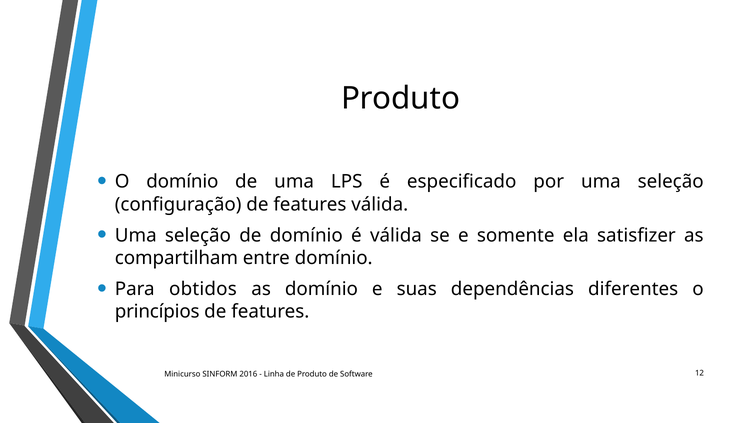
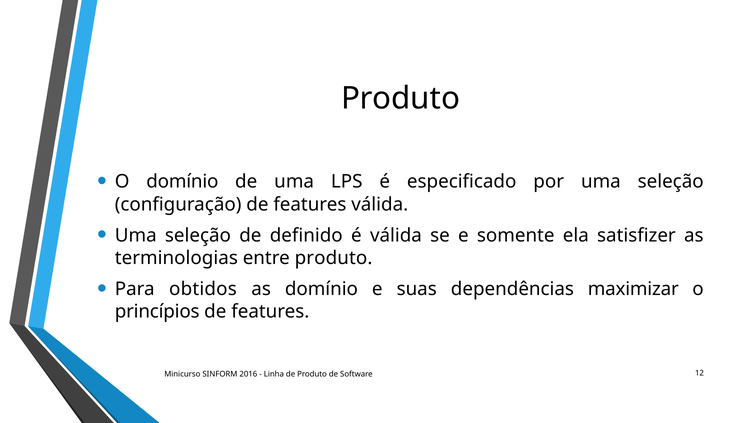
de domínio: domínio -> definido
compartilham: compartilham -> terminologias
entre domínio: domínio -> produto
diferentes: diferentes -> maximizar
